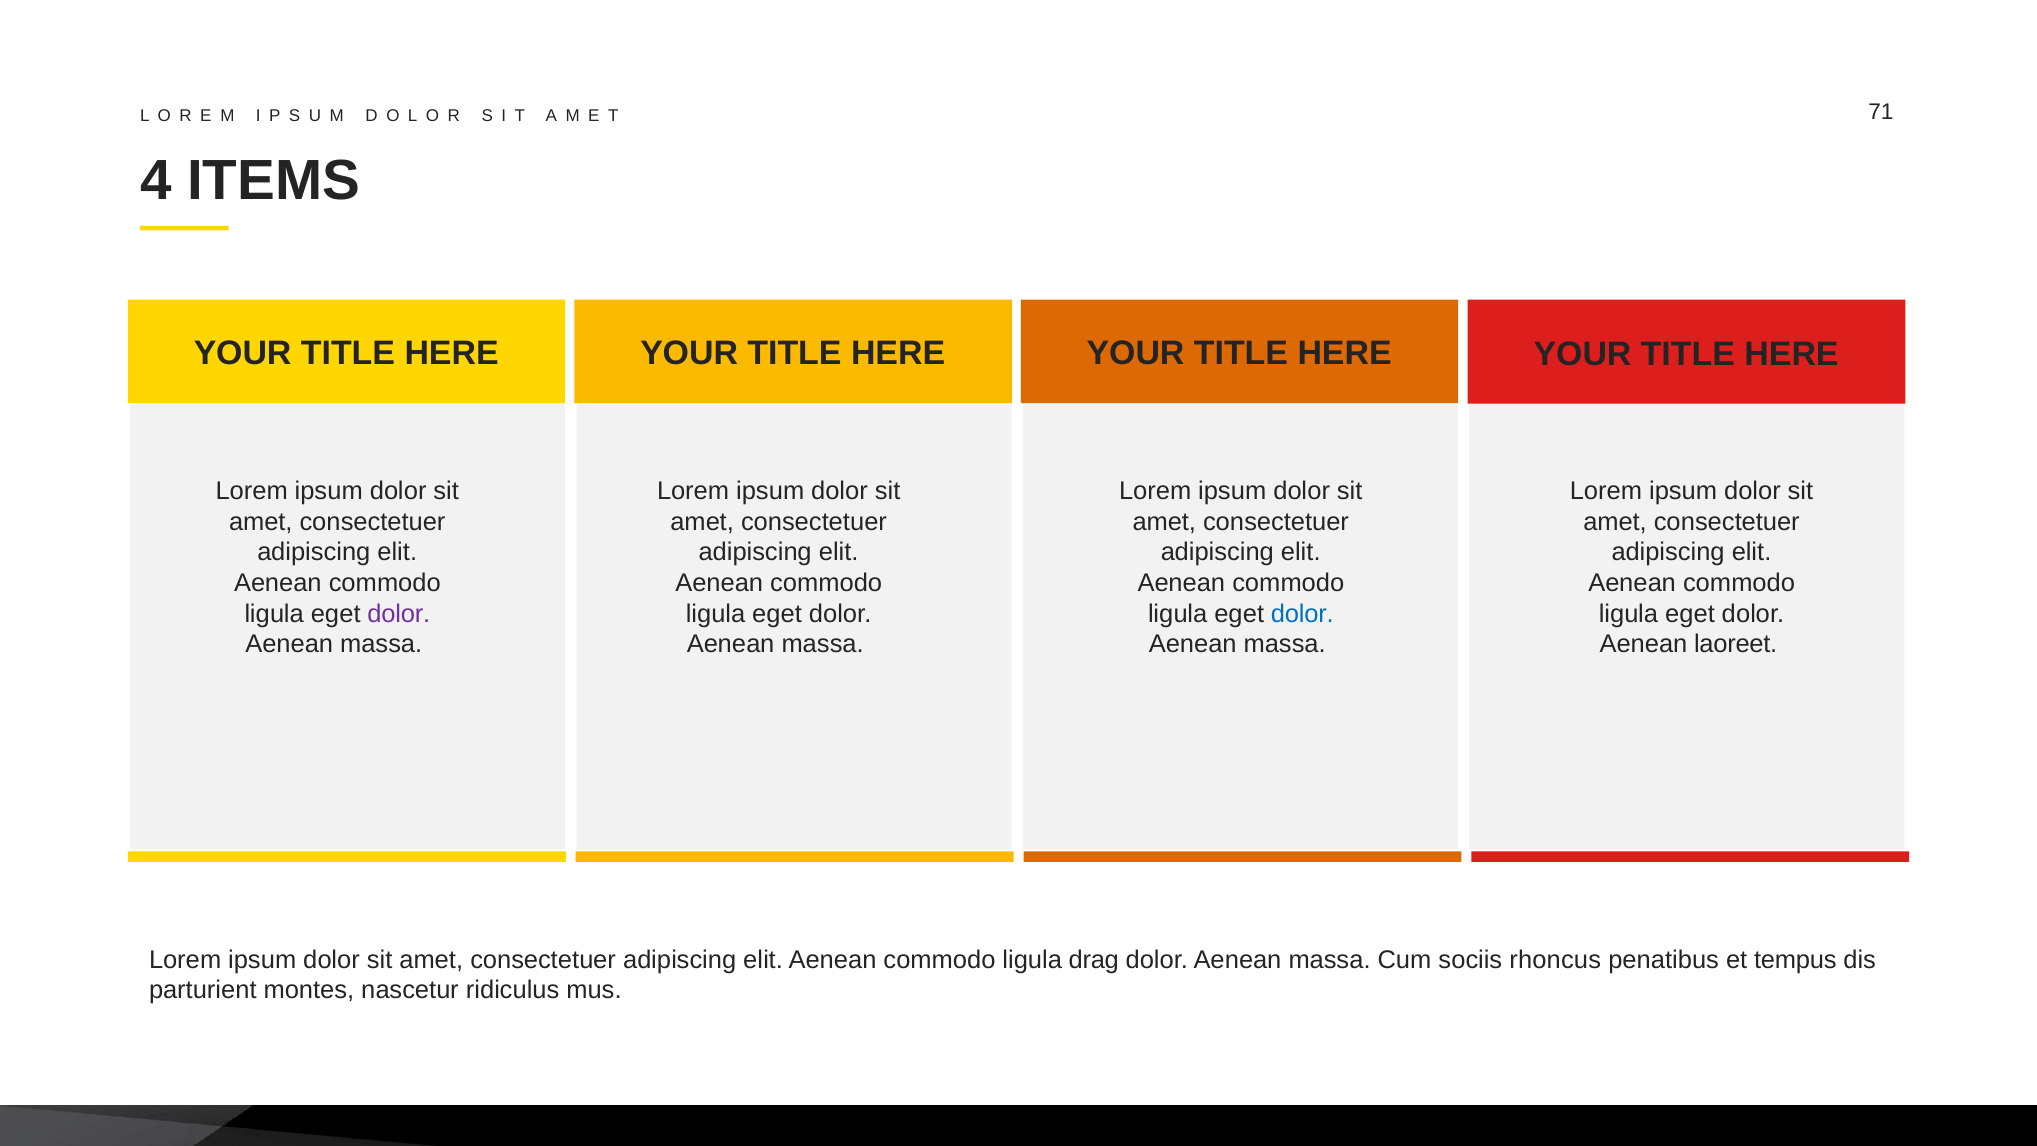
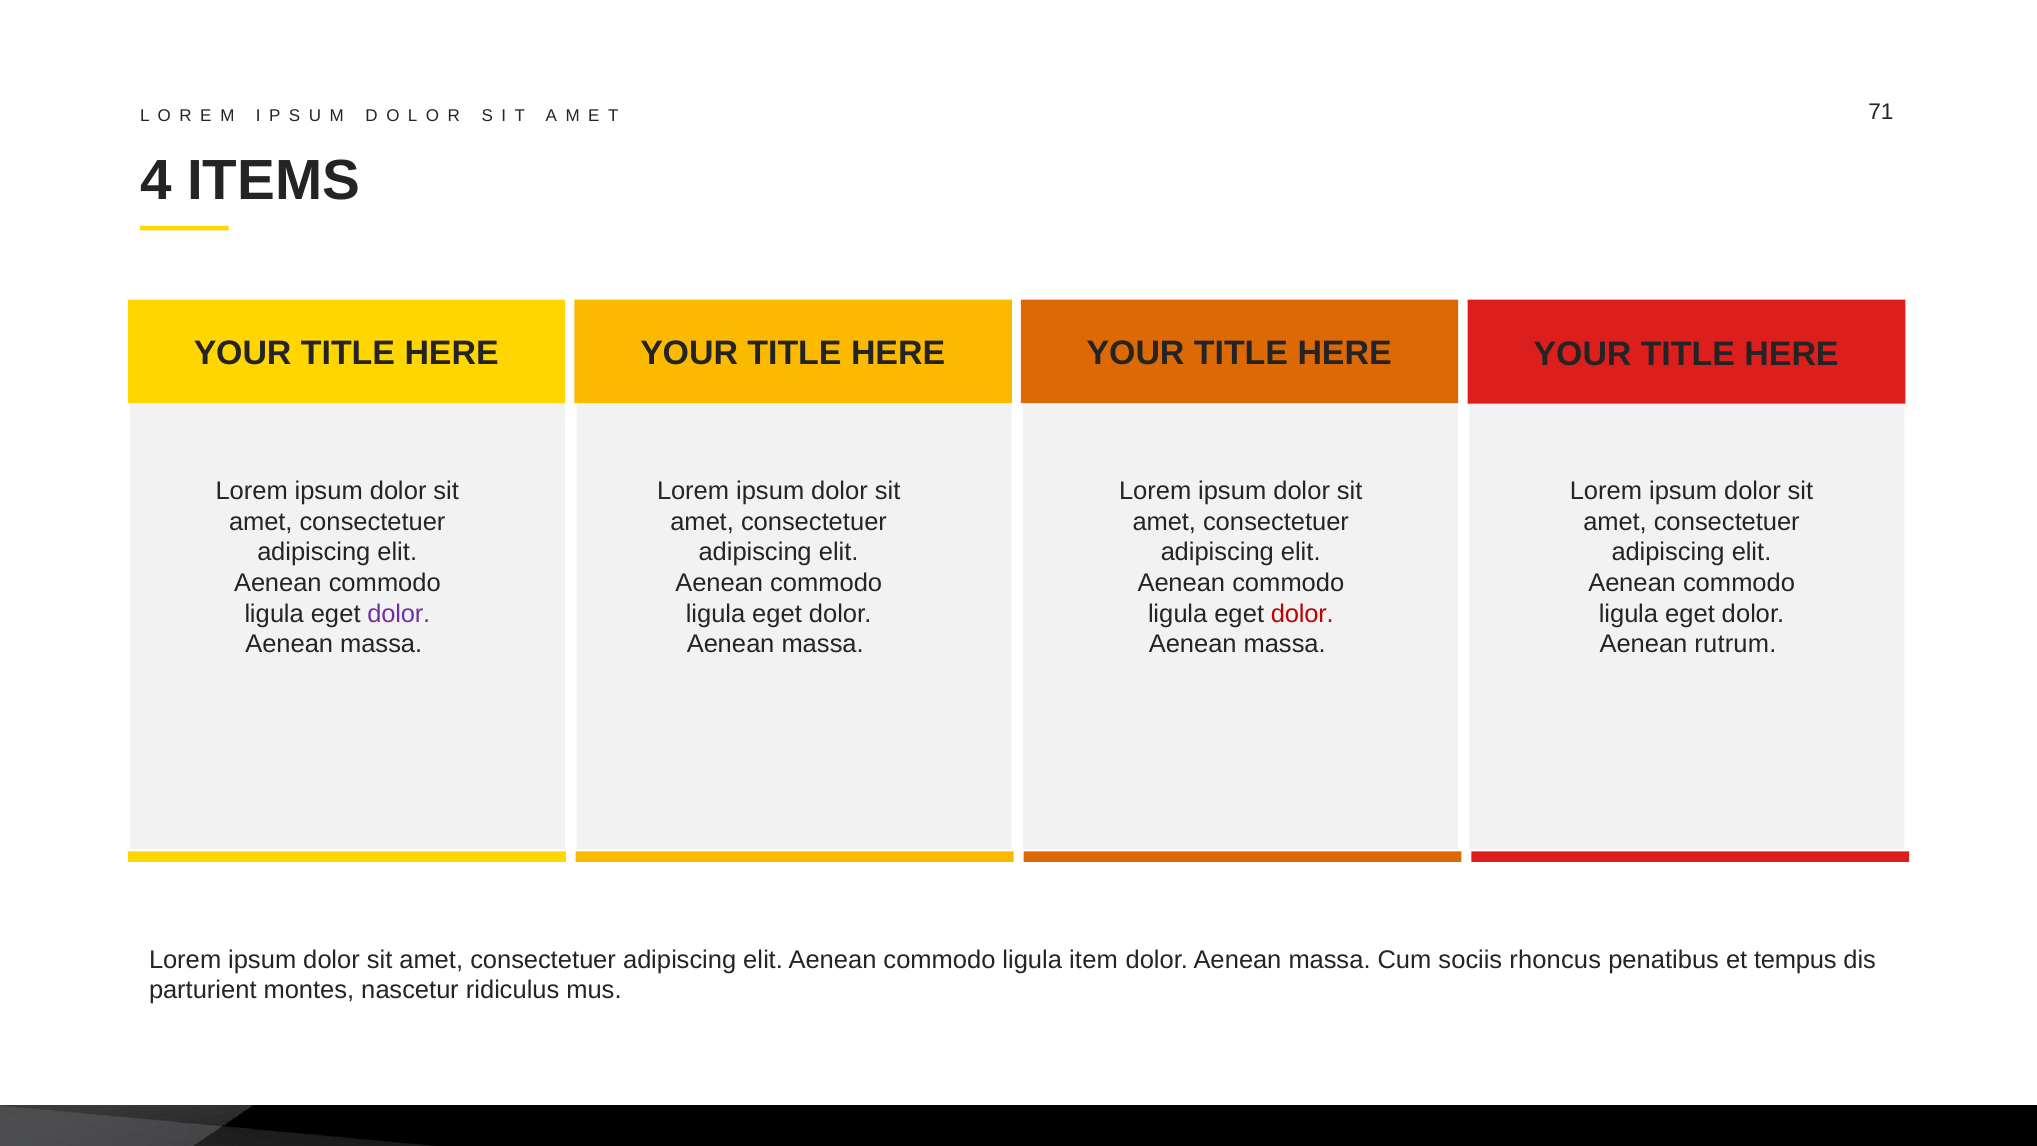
dolor at (1302, 614) colour: blue -> red
laoreet: laoreet -> rutrum
drag: drag -> item
